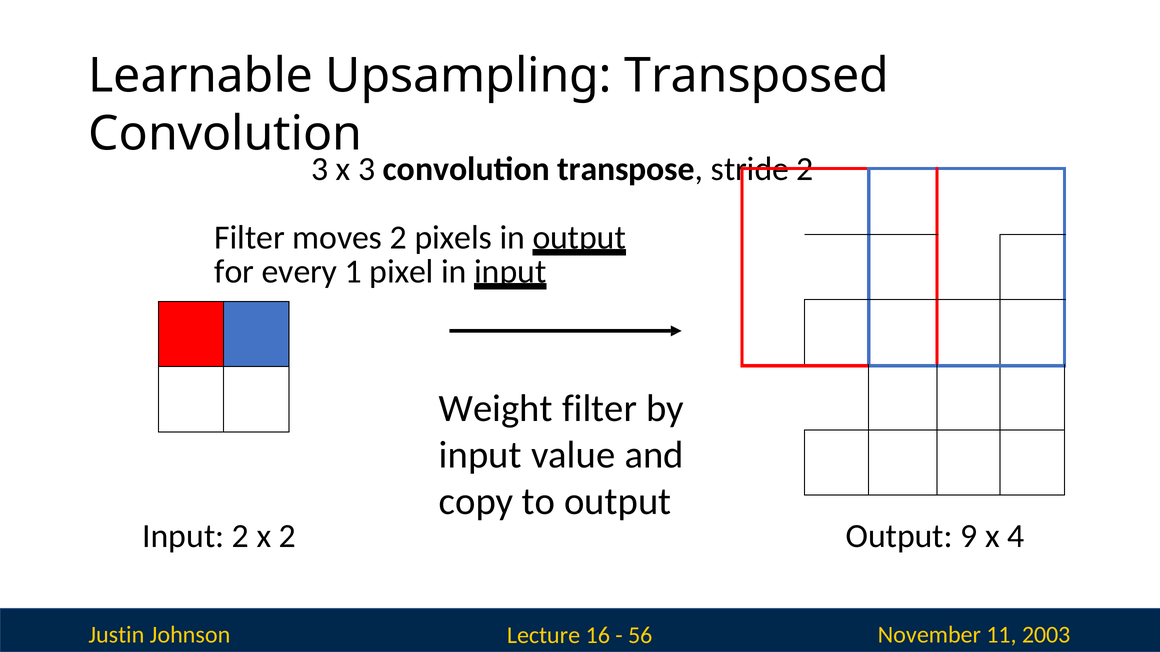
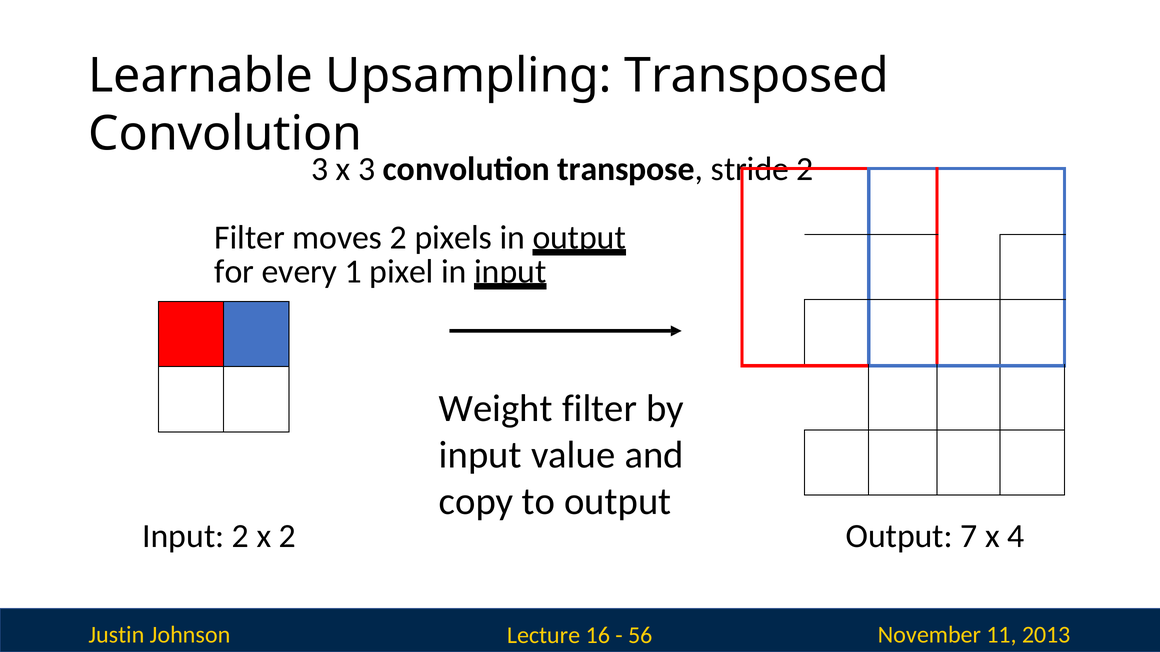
9: 9 -> 7
2003: 2003 -> 2013
